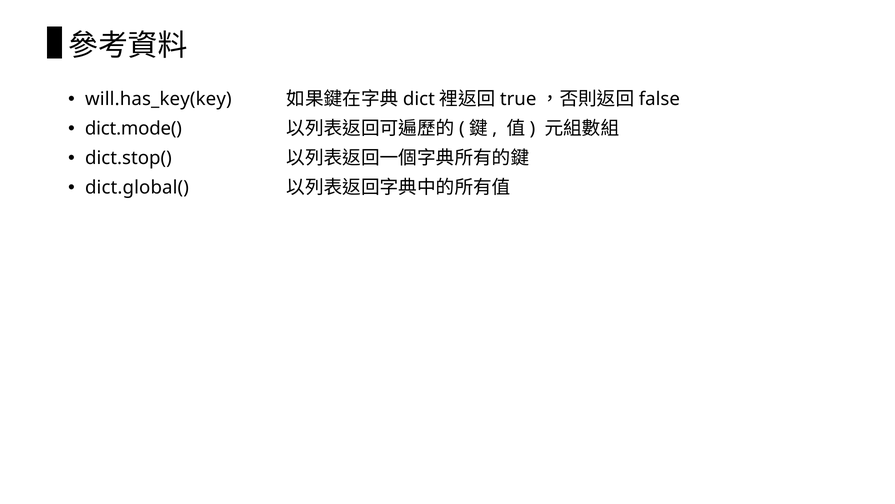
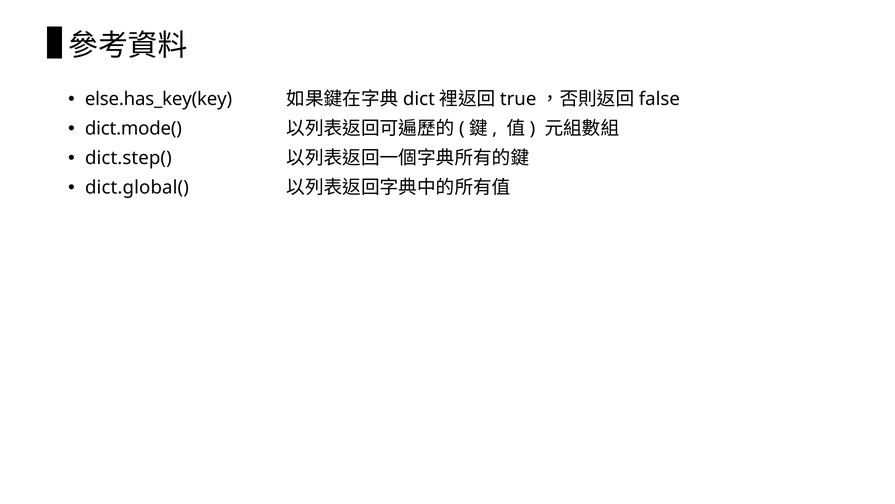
will.has_key(key: will.has_key(key -> else.has_key(key
dict.stop(: dict.stop( -> dict.step(
